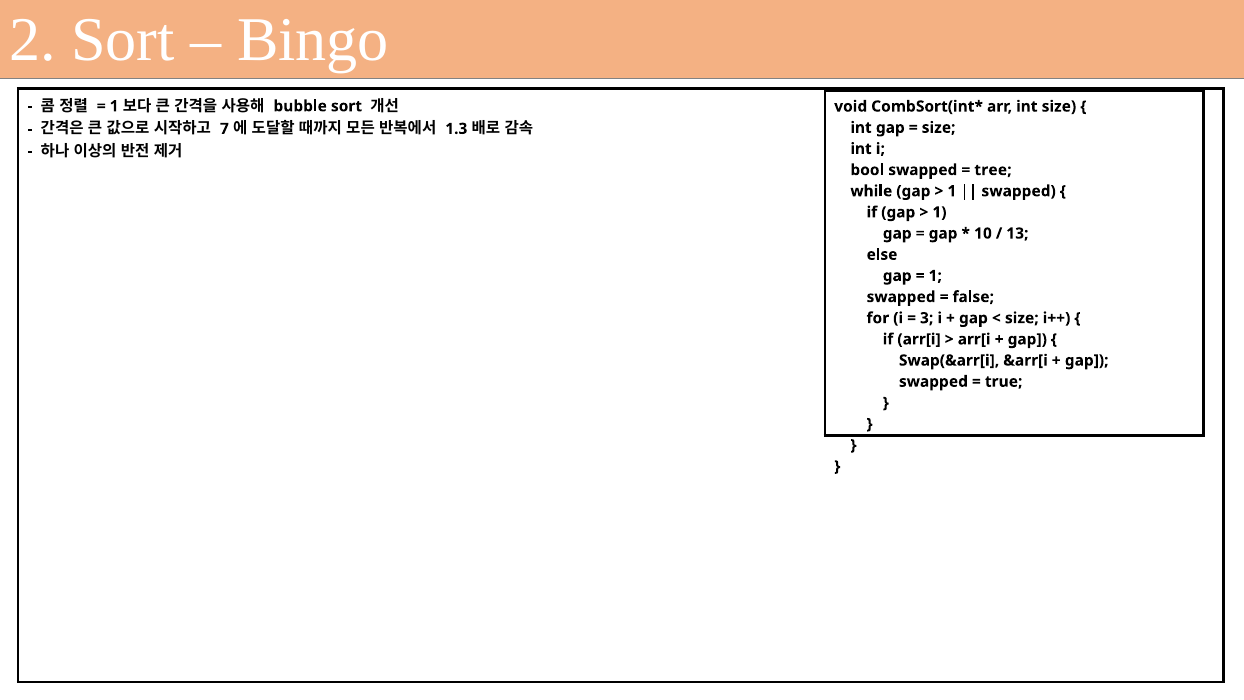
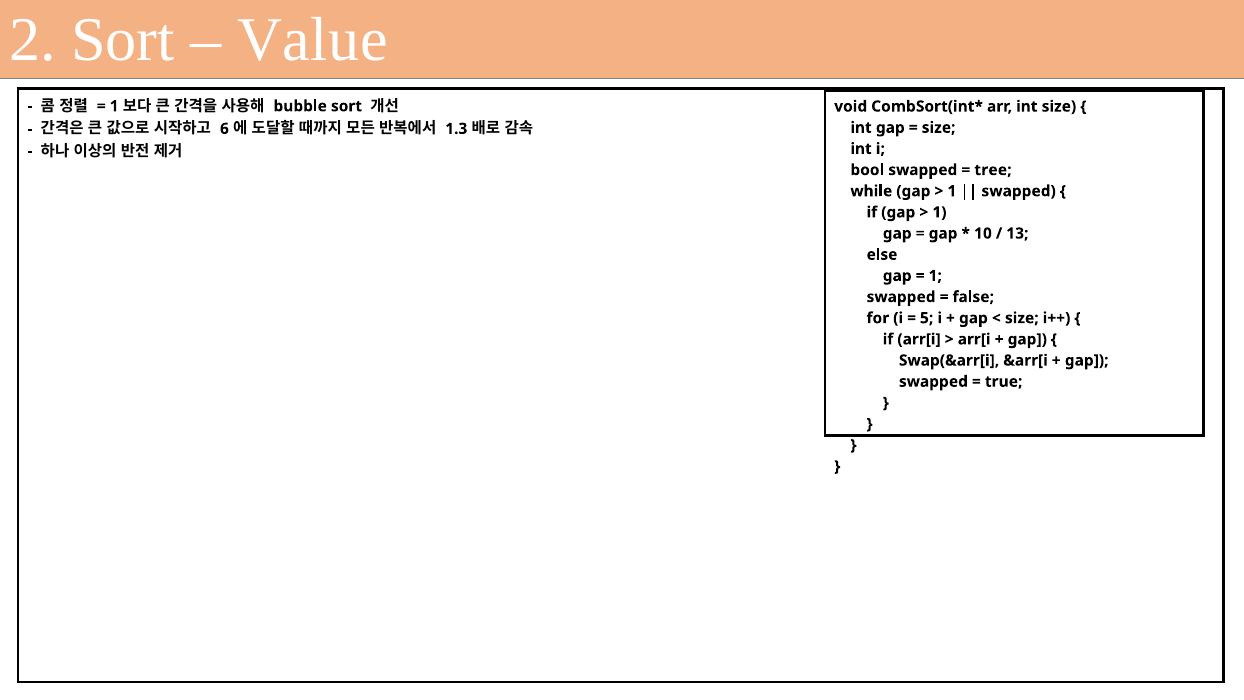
Bingo: Bingo -> Value
7: 7 -> 6
3: 3 -> 5
